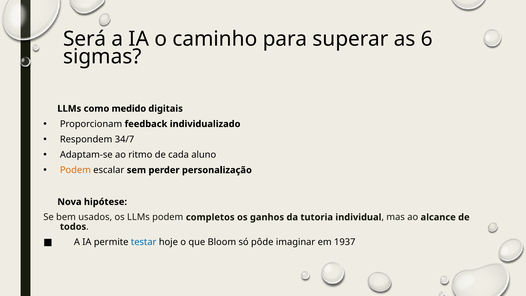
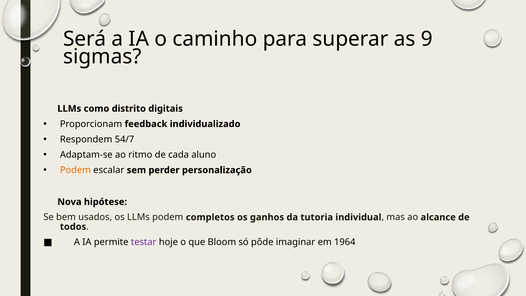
6: 6 -> 9
medido: medido -> distrito
34/7: 34/7 -> 54/7
testar colour: blue -> purple
1937: 1937 -> 1964
